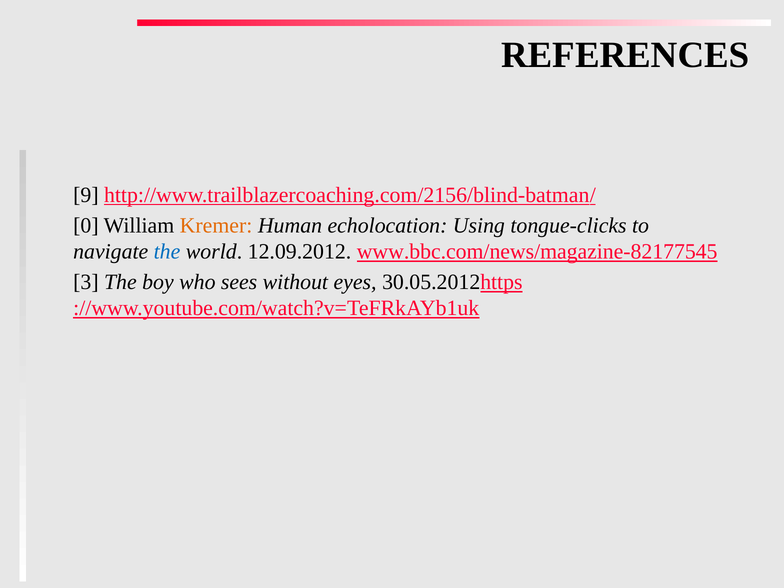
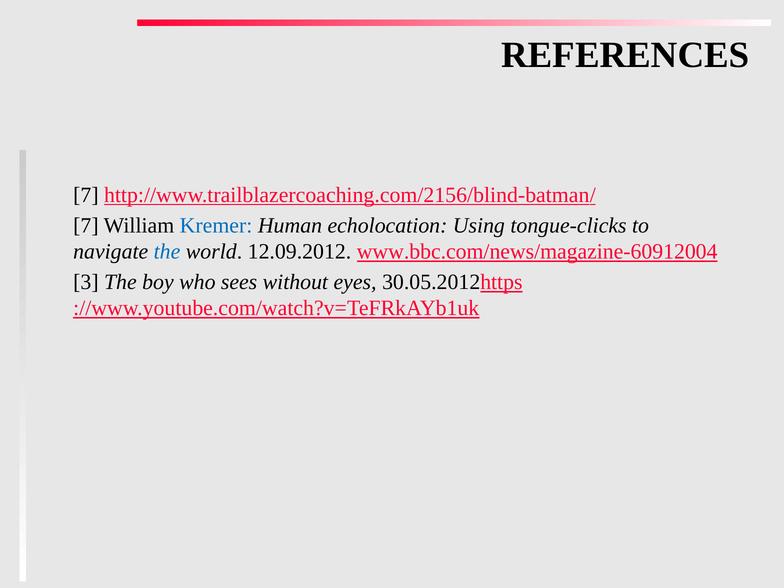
9 at (86, 195): 9 -> 7
0 at (86, 225): 0 -> 7
Kremer colour: orange -> blue
www.bbc.com/news/magazine-82177545: www.bbc.com/news/magazine-82177545 -> www.bbc.com/news/magazine-60912004
